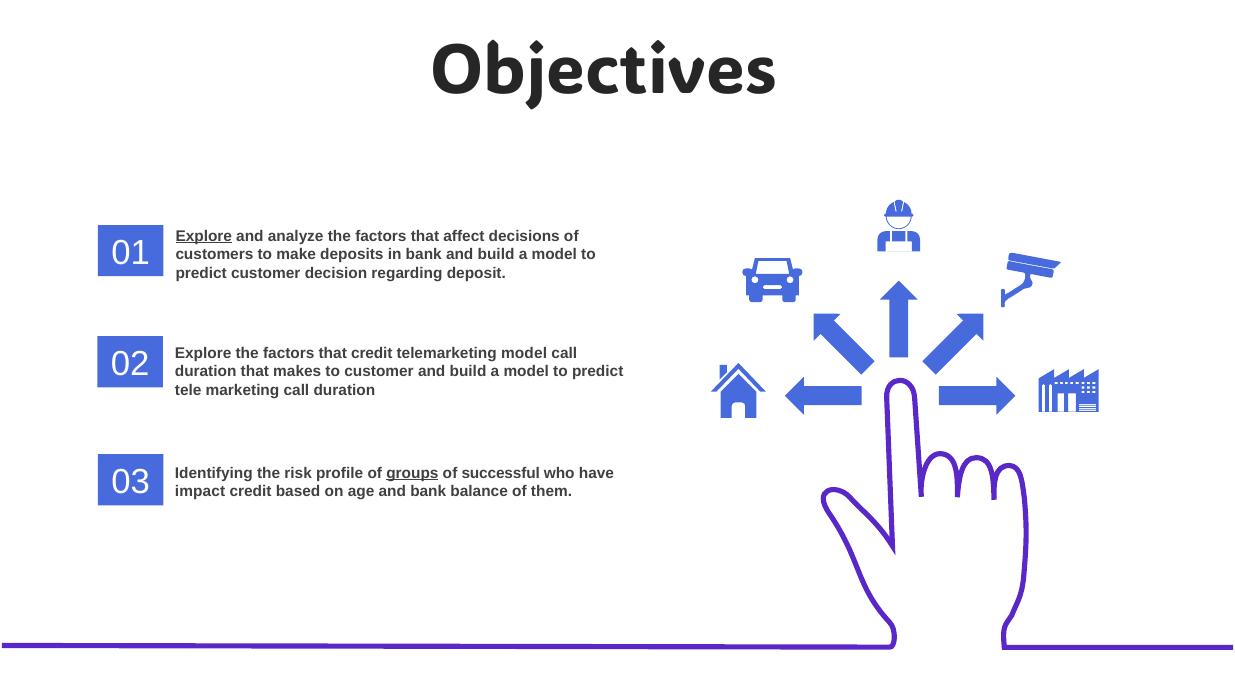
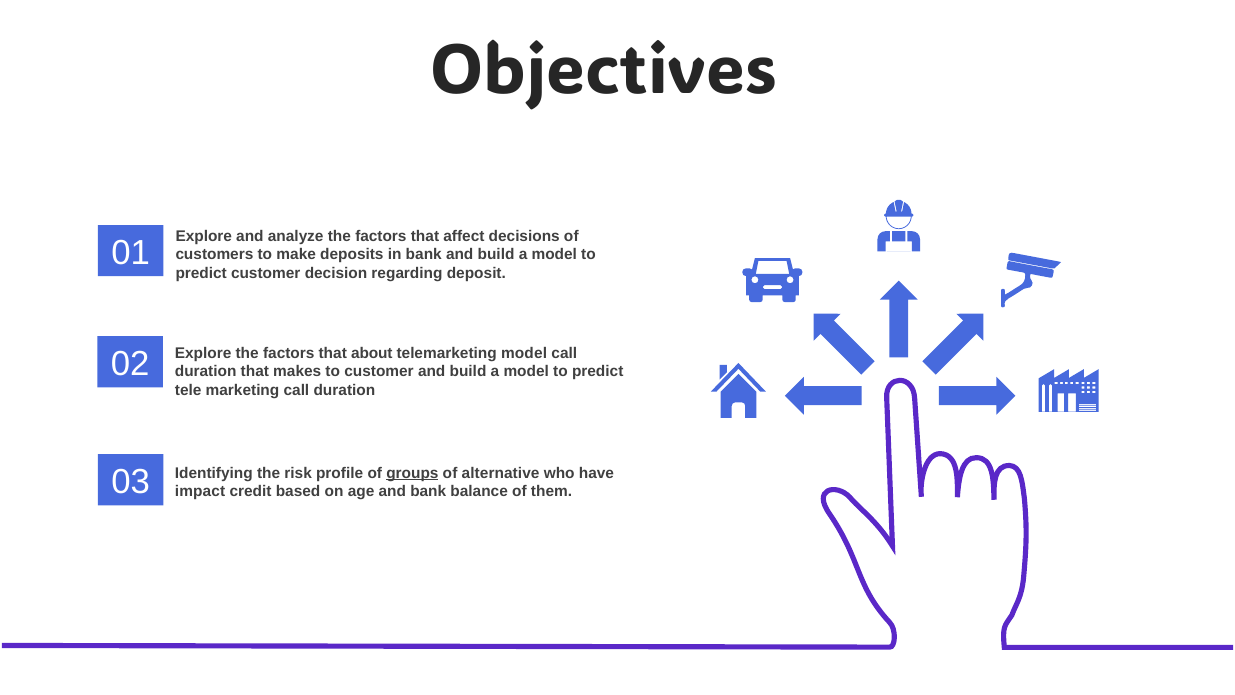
Explore at (204, 236) underline: present -> none
that credit: credit -> about
successful: successful -> alternative
